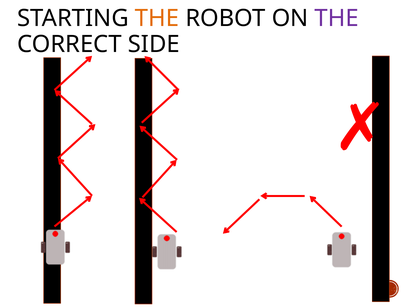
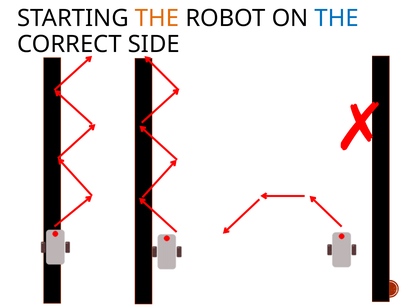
THE at (337, 18) colour: purple -> blue
